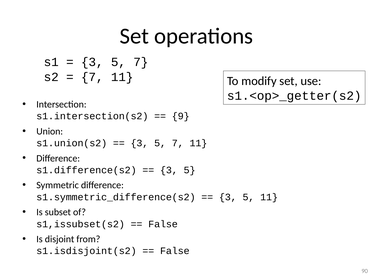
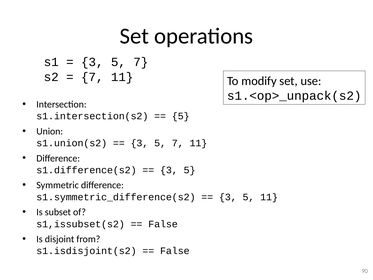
s1.<op>_getter(s2: s1.<op>_getter(s2 -> s1.<op>_unpack(s2
9 at (181, 116): 9 -> 5
